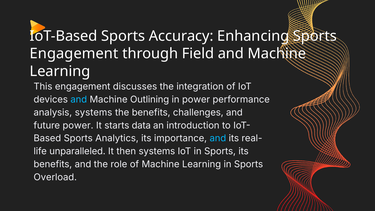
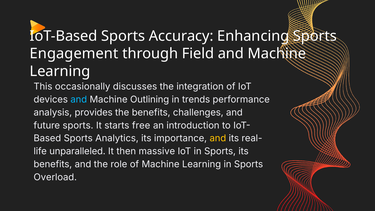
This engagement: engagement -> occasionally
in power: power -> trends
analysis systems: systems -> provides
future power: power -> sports
data: data -> free
and at (218, 138) colour: light blue -> yellow
then systems: systems -> massive
